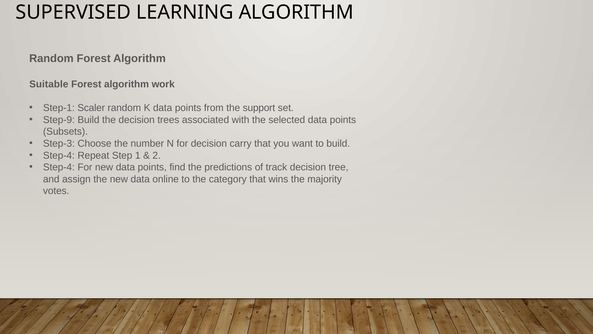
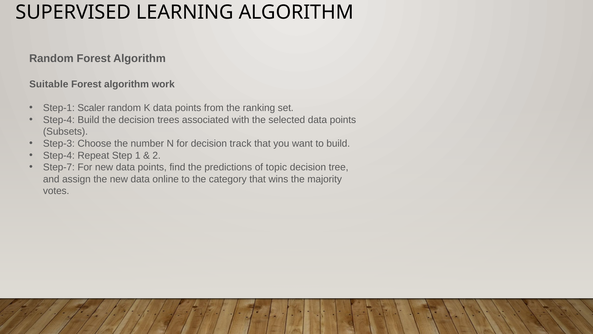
support: support -> ranking
Step-9 at (59, 120): Step-9 -> Step-4
carry: carry -> track
Step-4 at (59, 167): Step-4 -> Step-7
track: track -> topic
